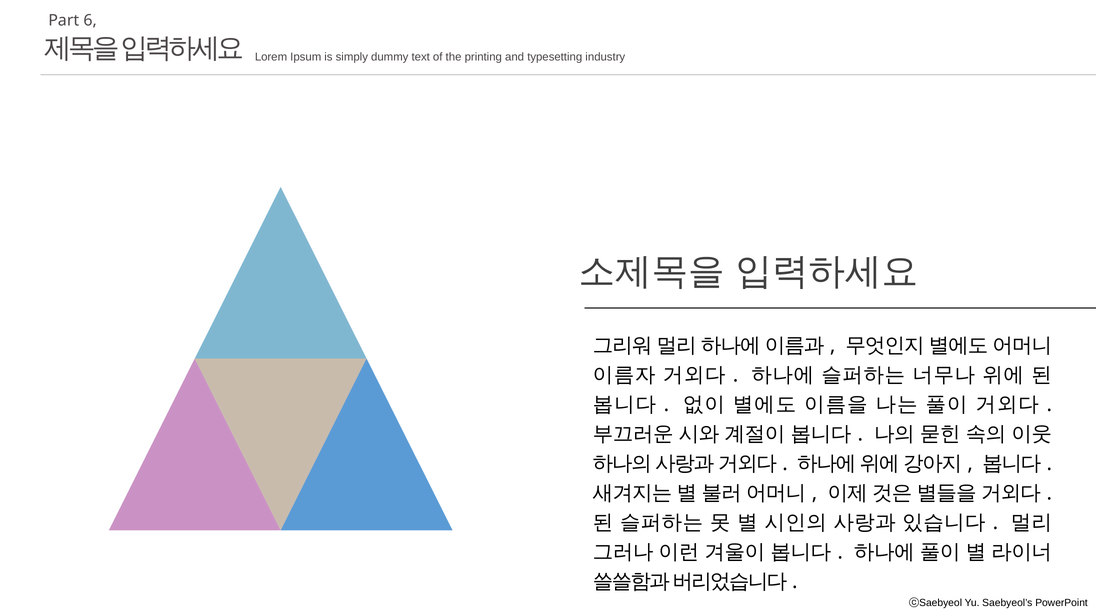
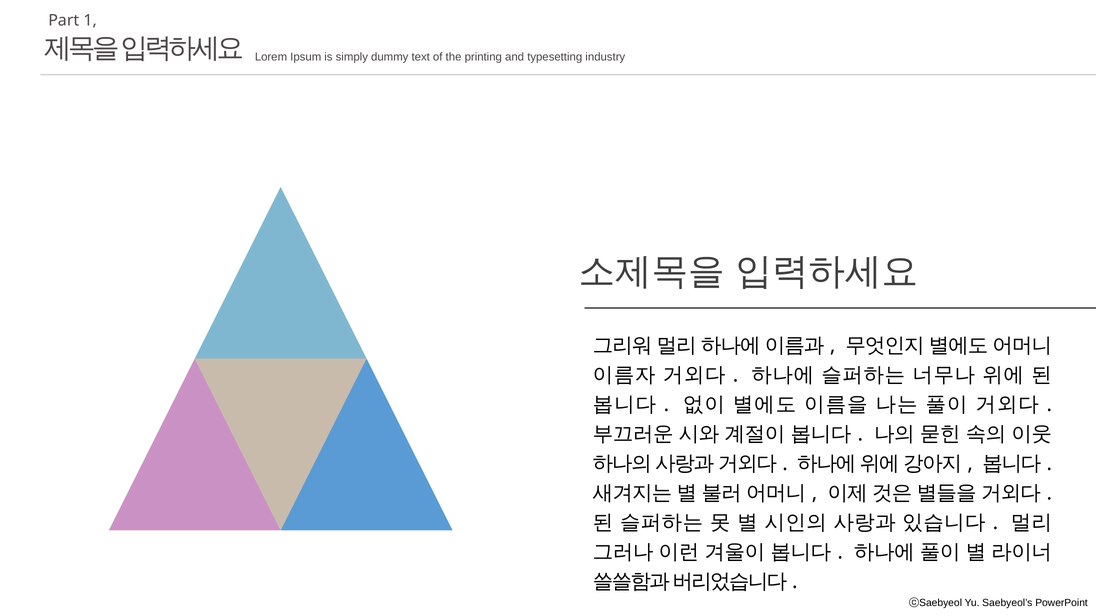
6: 6 -> 1
